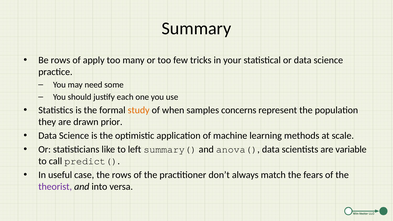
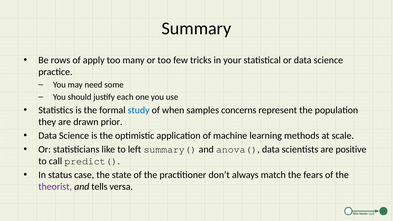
study colour: orange -> blue
variable: variable -> positive
useful: useful -> status
the rows: rows -> state
into: into -> tells
